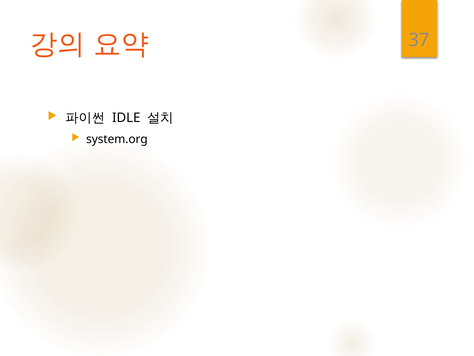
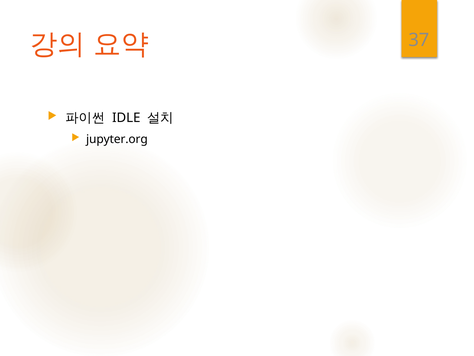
system.org: system.org -> jupyter.org
